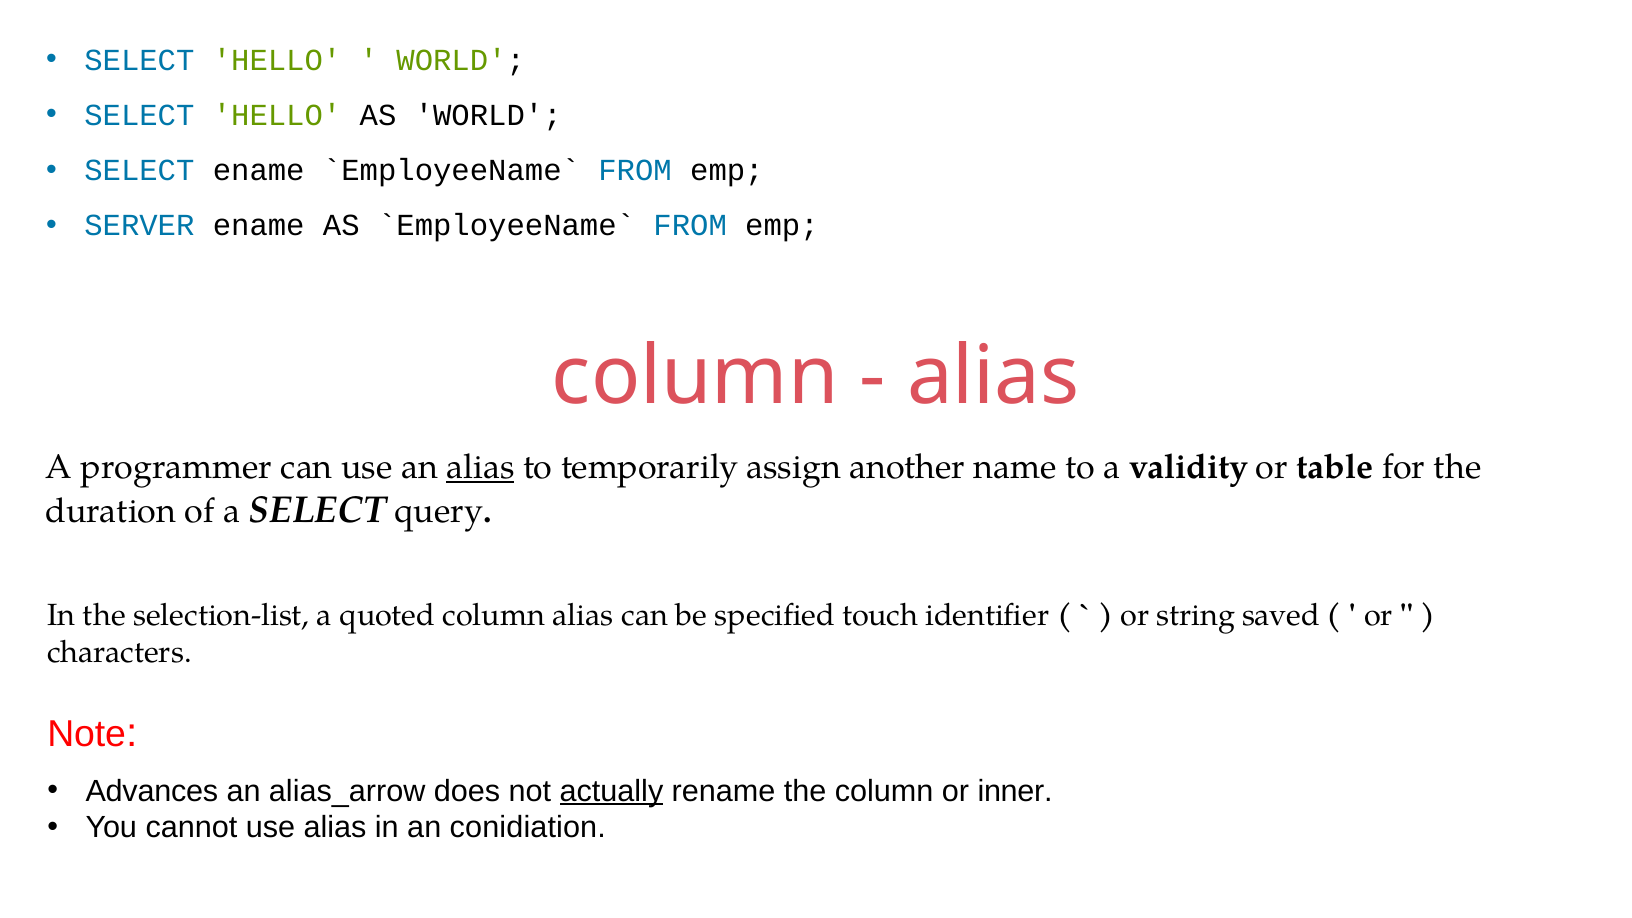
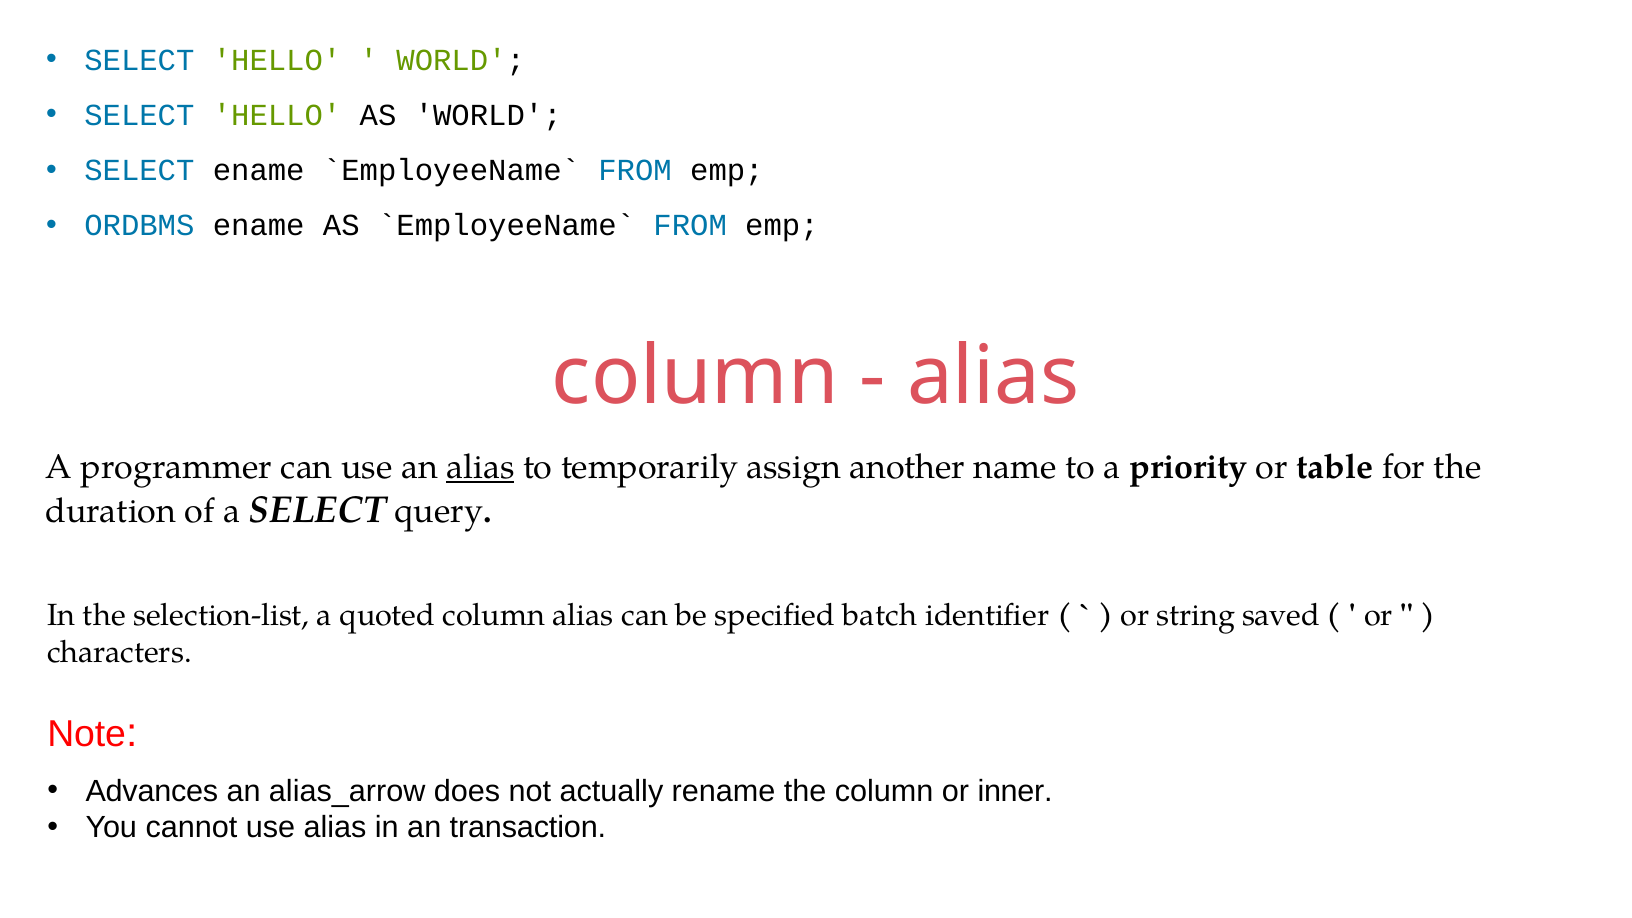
SERVER: SERVER -> ORDBMS
validity: validity -> priority
touch: touch -> batch
actually underline: present -> none
conidiation: conidiation -> transaction
